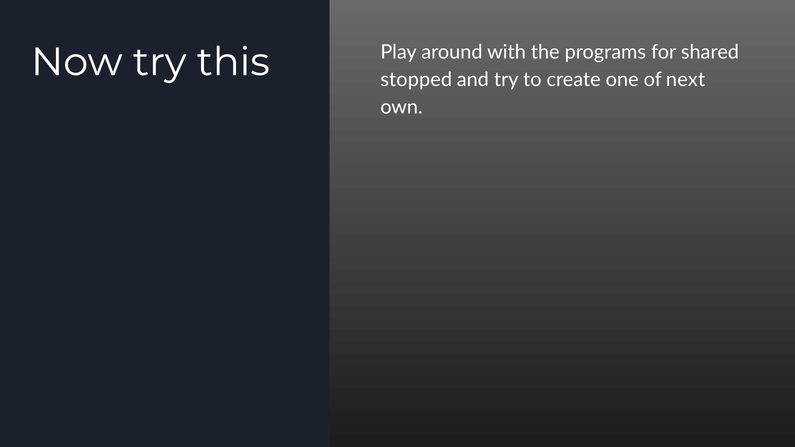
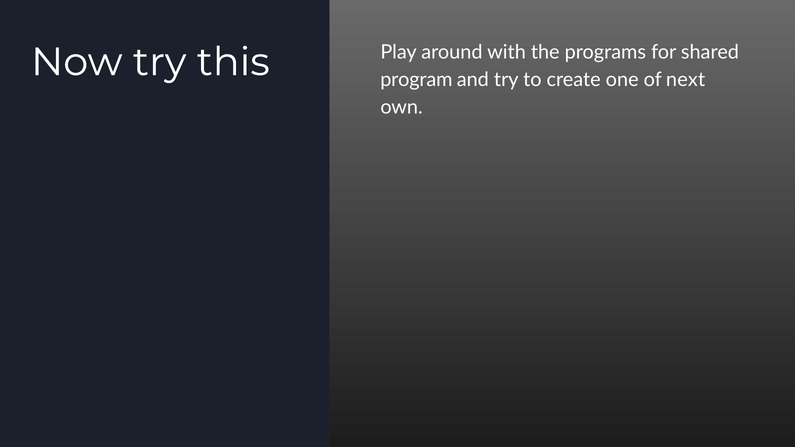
stopped: stopped -> program
